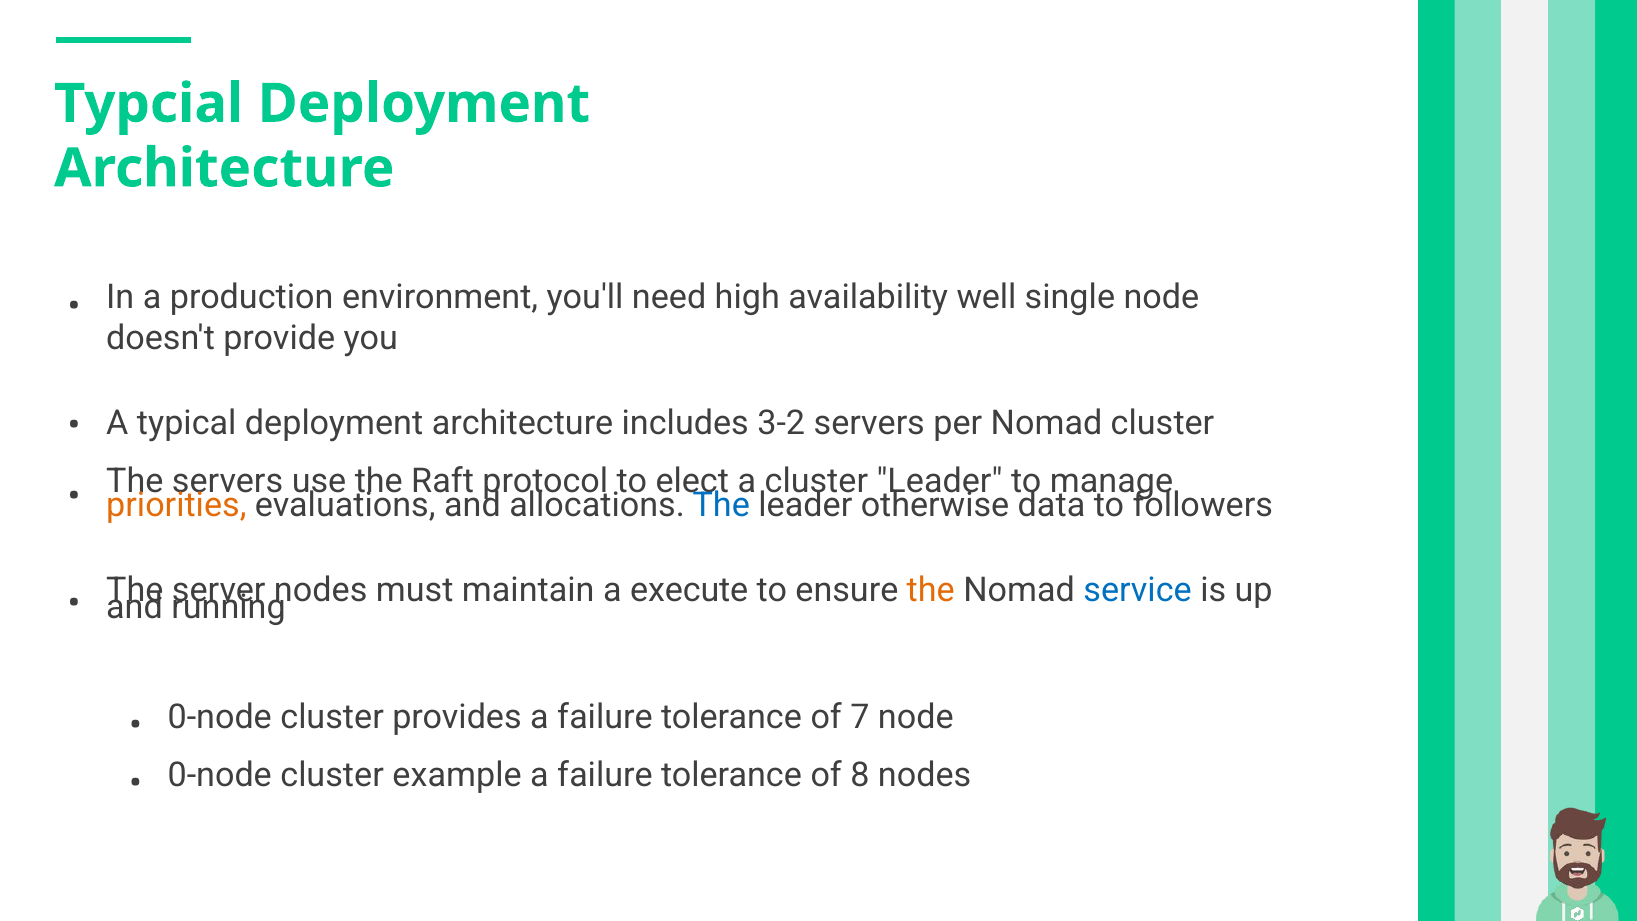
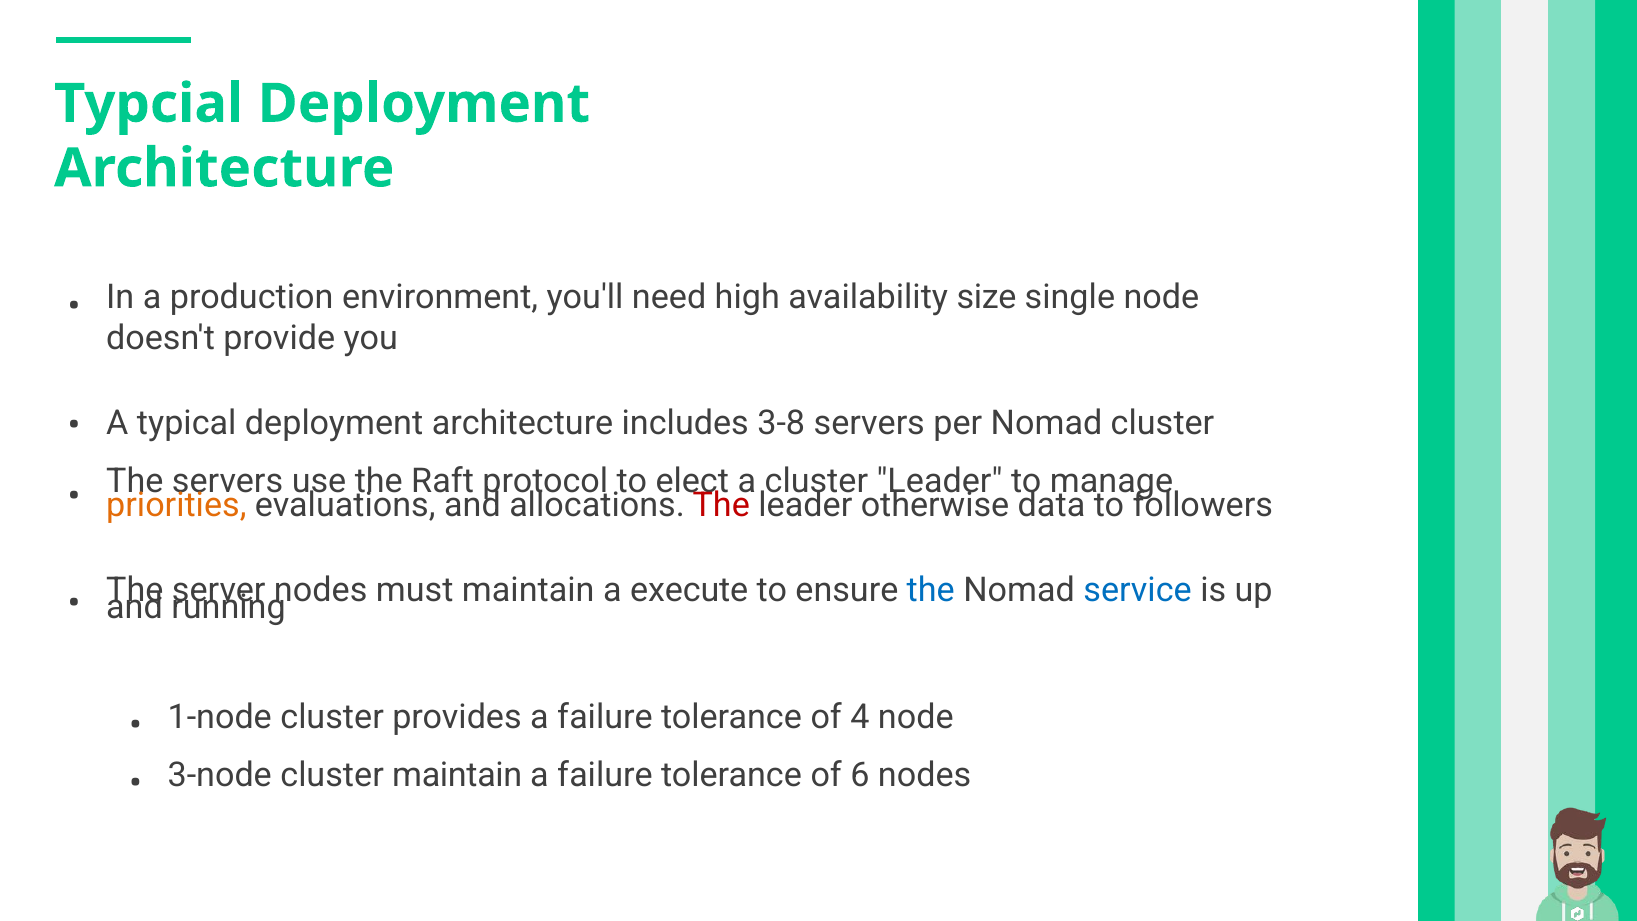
well: well -> size
3-2: 3-2 -> 3-8
The at (721, 505) colour: blue -> red
the at (931, 590) colour: orange -> blue
0-node at (220, 717): 0-node -> 1-node
7: 7 -> 4
0-node at (220, 775): 0-node -> 3-node
cluster example: example -> maintain
8: 8 -> 6
